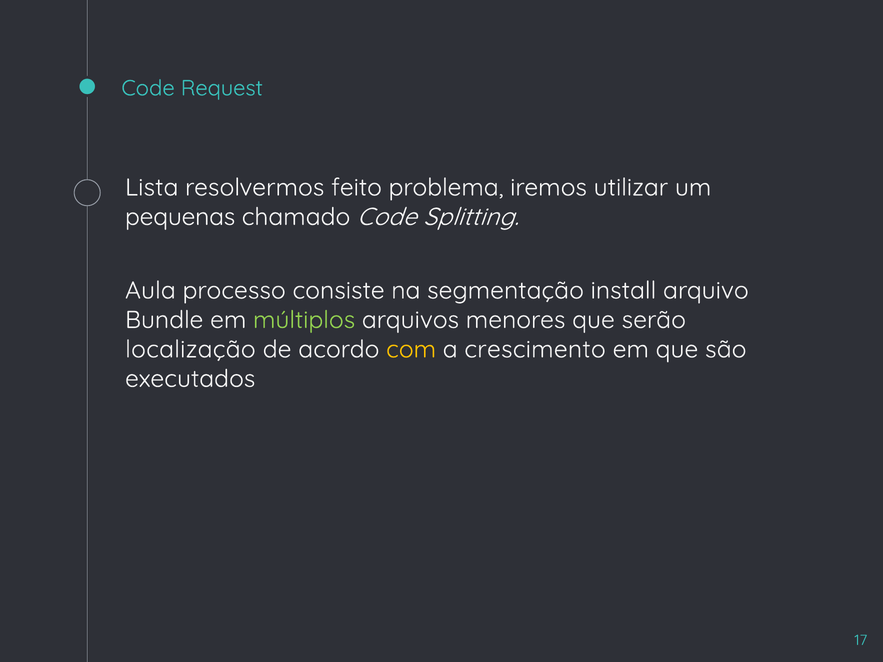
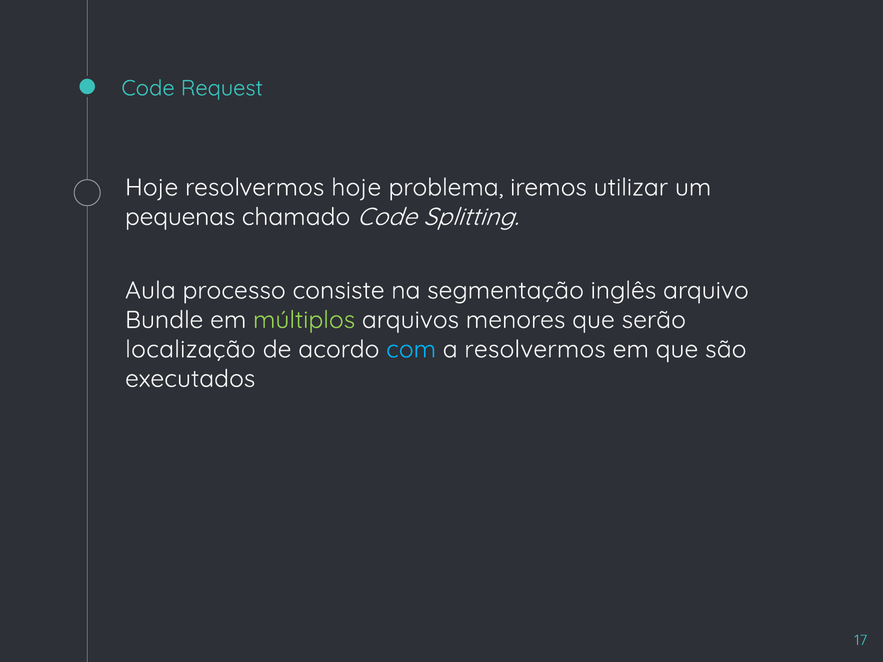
Lista at (152, 188): Lista -> Hoje
resolvermos feito: feito -> hoje
install: install -> inglês
com colour: yellow -> light blue
a crescimento: crescimento -> resolvermos
